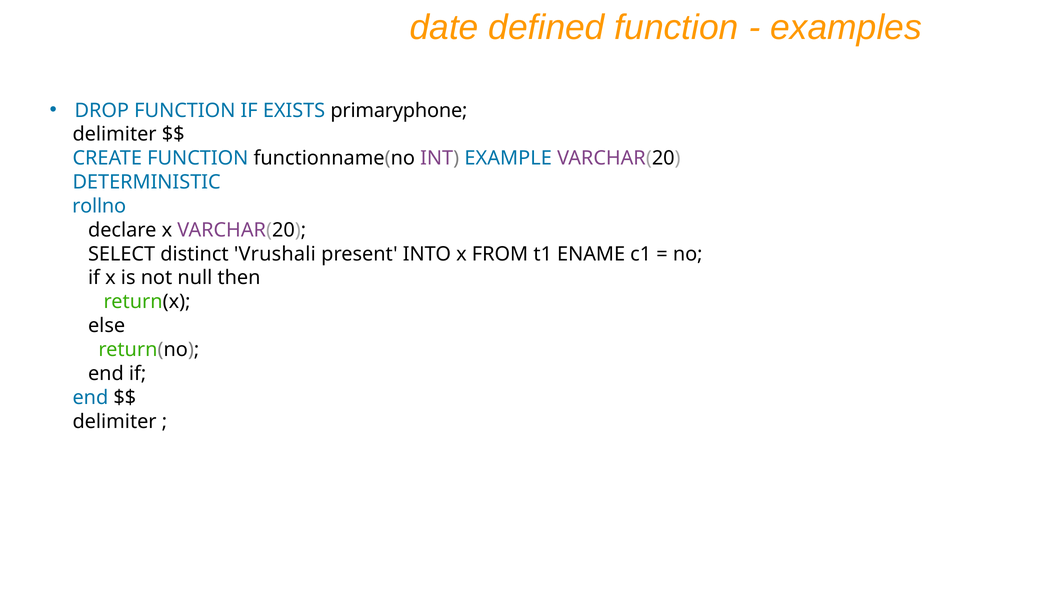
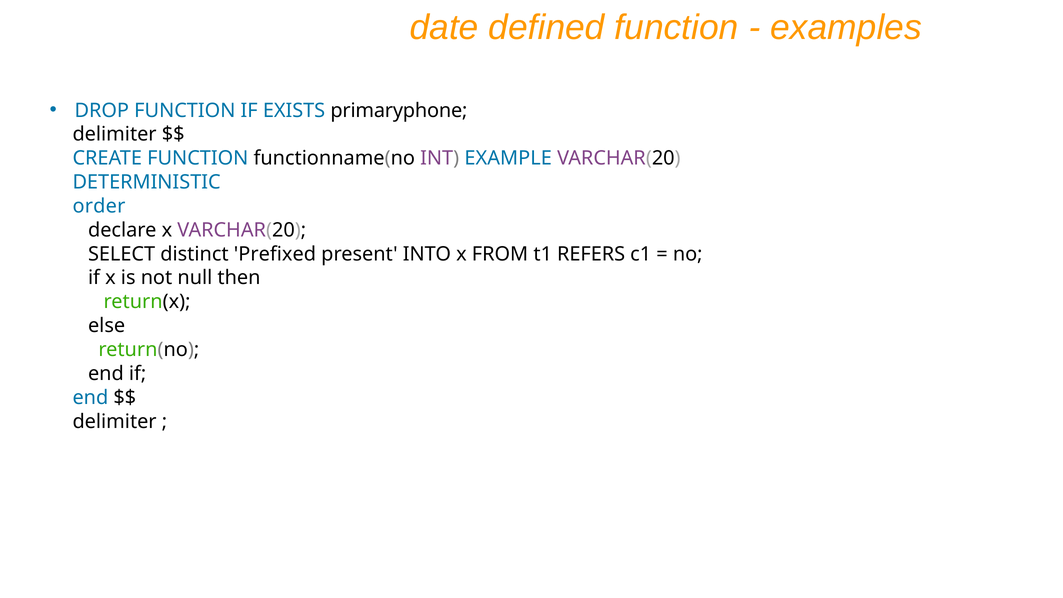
rollno: rollno -> order
Vrushali: Vrushali -> Prefixed
ENAME: ENAME -> REFERS
